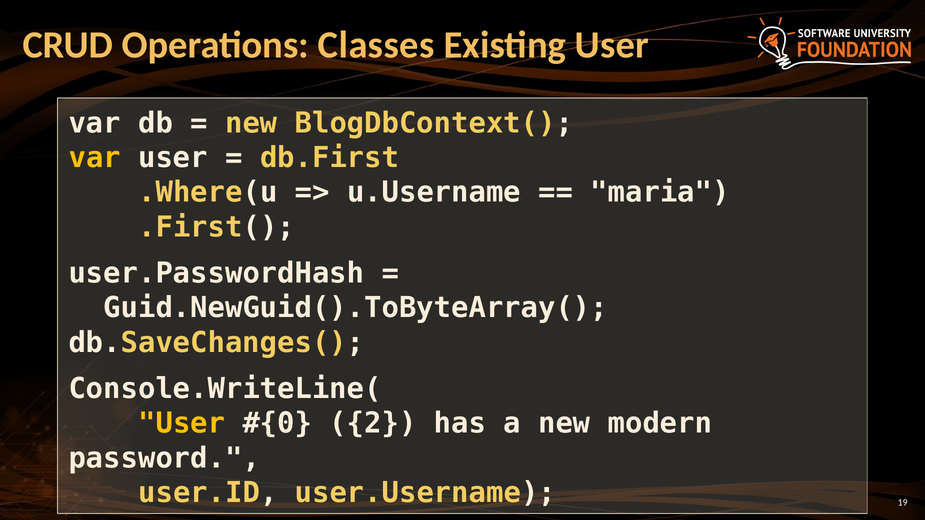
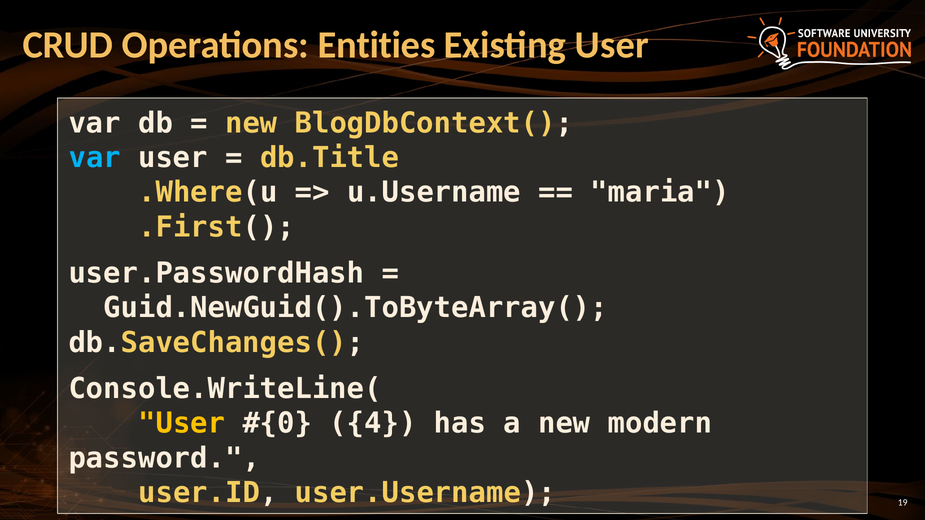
Classes: Classes -> Entities
var at (95, 158) colour: yellow -> light blue
db.First: db.First -> db.Title
2: 2 -> 4
